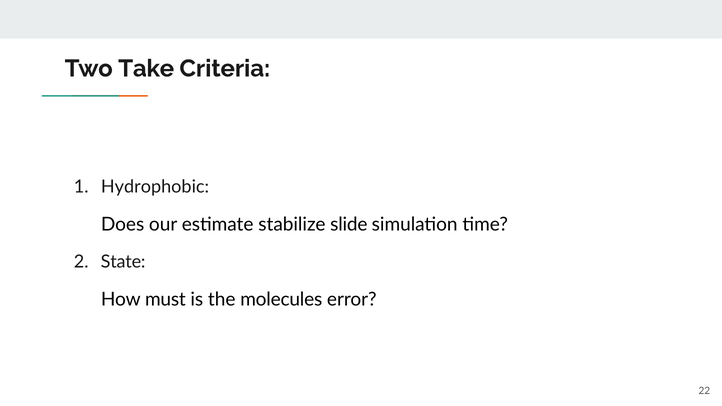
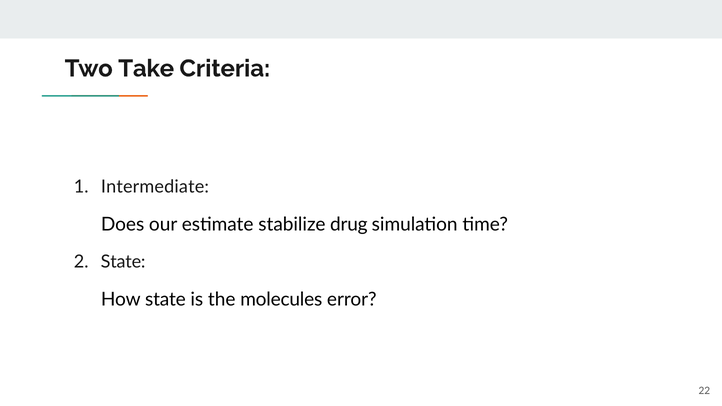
Hydrophobic: Hydrophobic -> Intermediate
slide: slide -> drug
How must: must -> state
